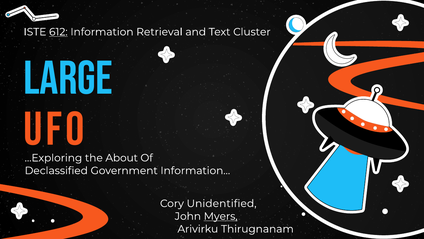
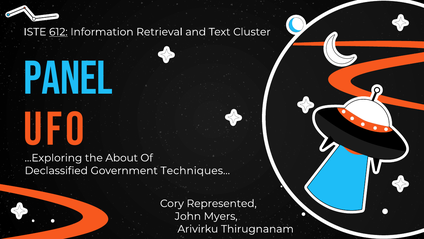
LARGE: LARGE -> PANEL
Information…: Information… -> Techniques…
Unidentified: Unidentified -> Represented
Myers underline: present -> none
